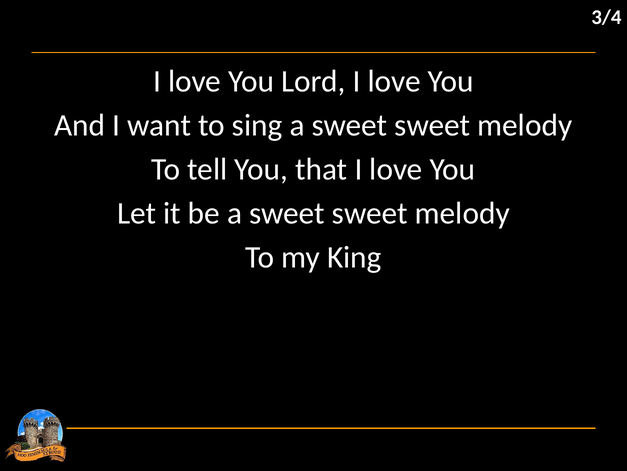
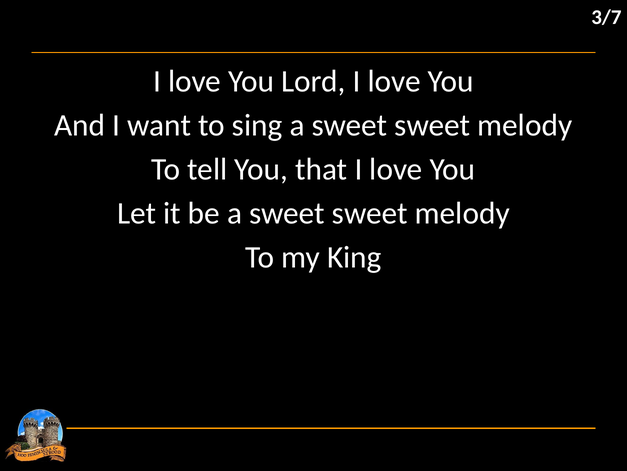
3/4: 3/4 -> 3/7
